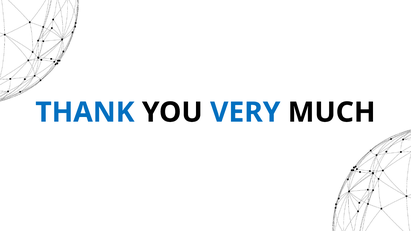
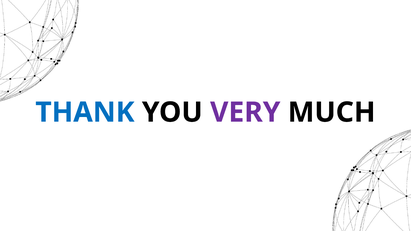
VERY colour: blue -> purple
